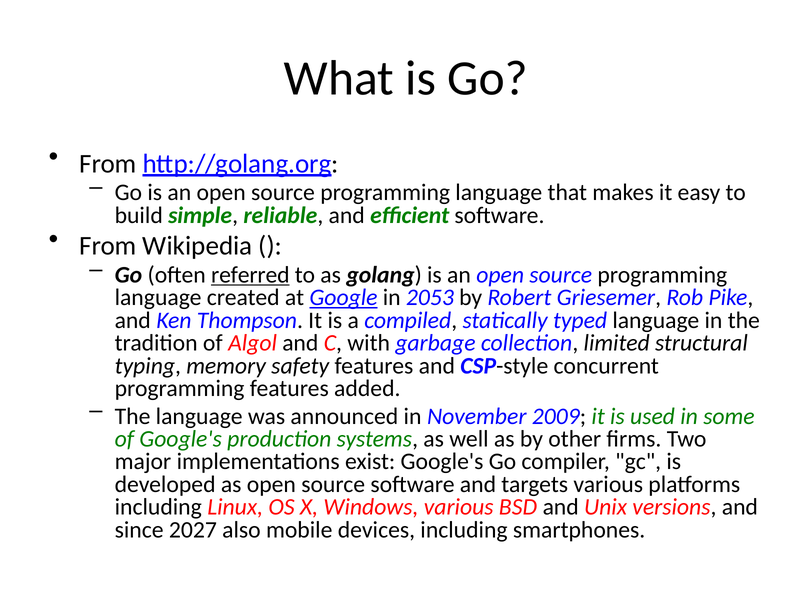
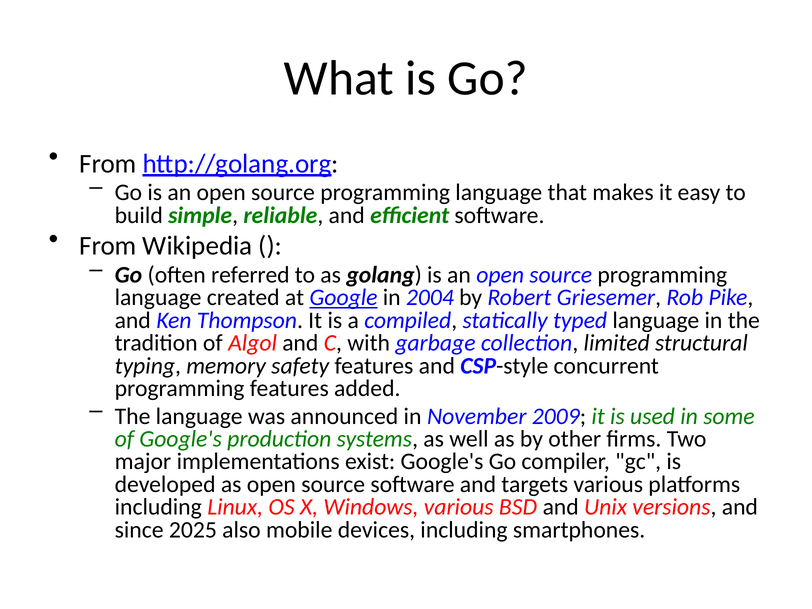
referred underline: present -> none
2053: 2053 -> 2004
2027: 2027 -> 2025
